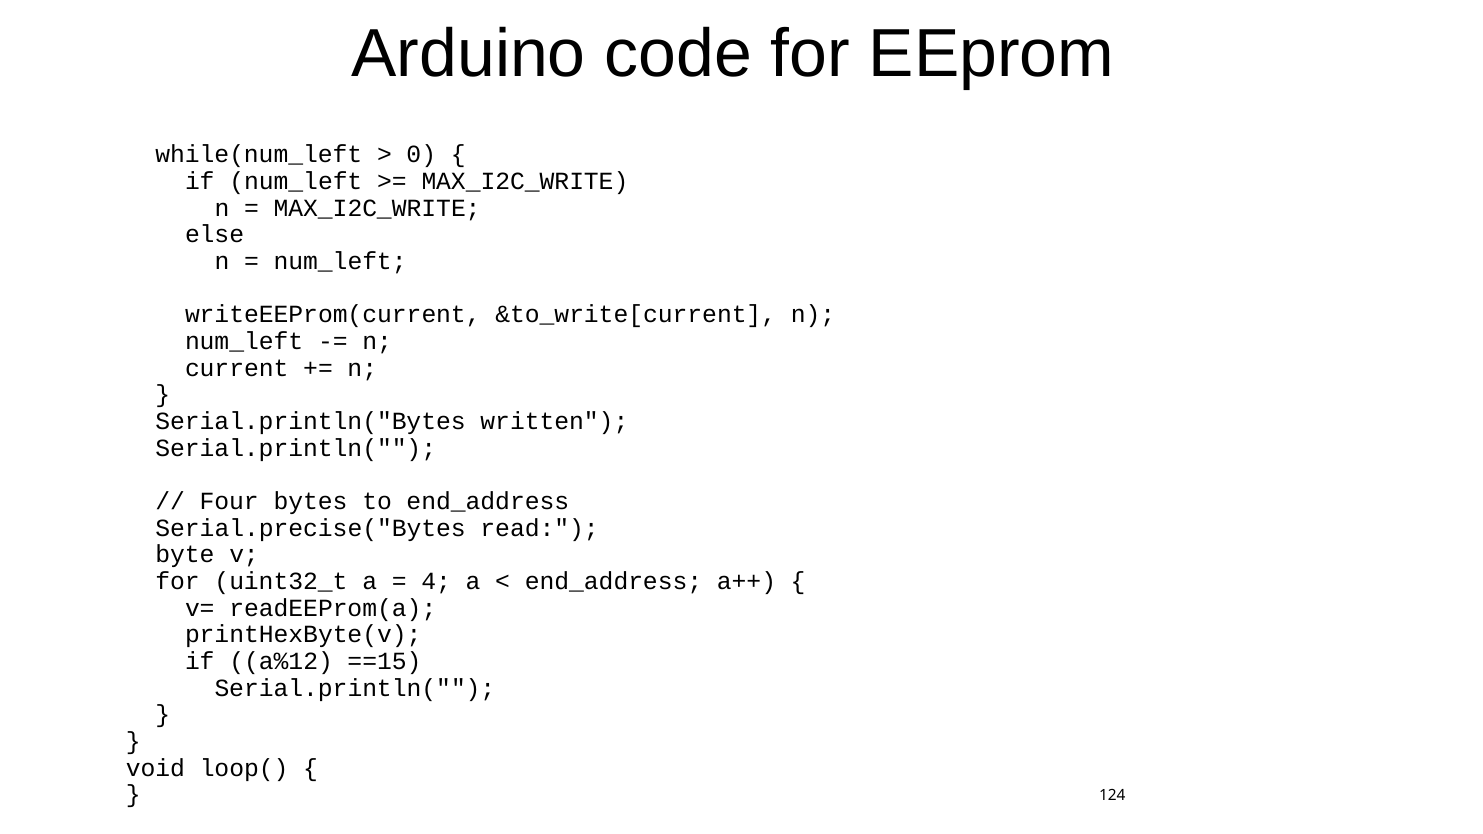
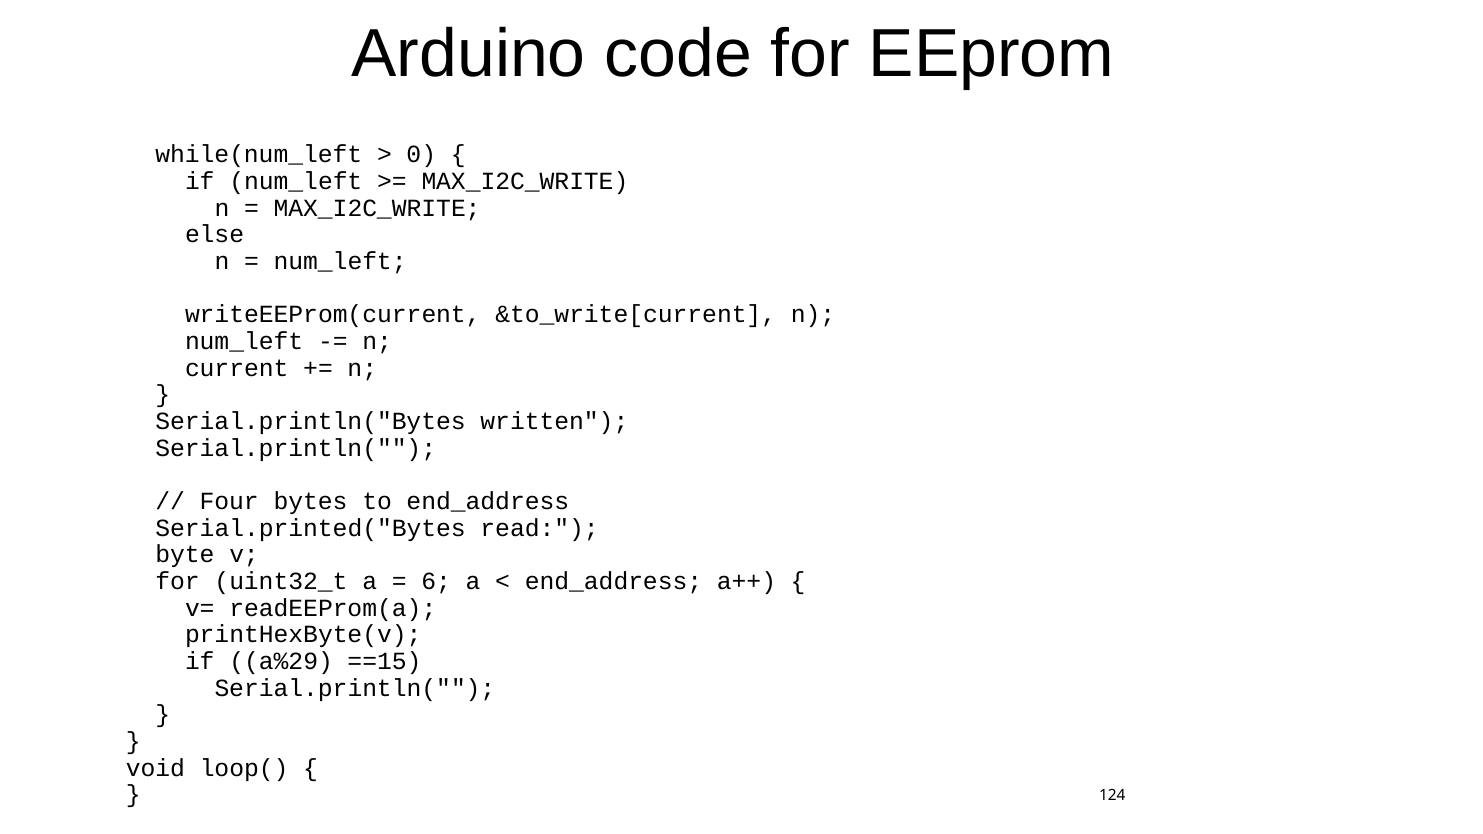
Serial.precise("Bytes: Serial.precise("Bytes -> Serial.printed("Bytes
4: 4 -> 6
a%12: a%12 -> a%29
